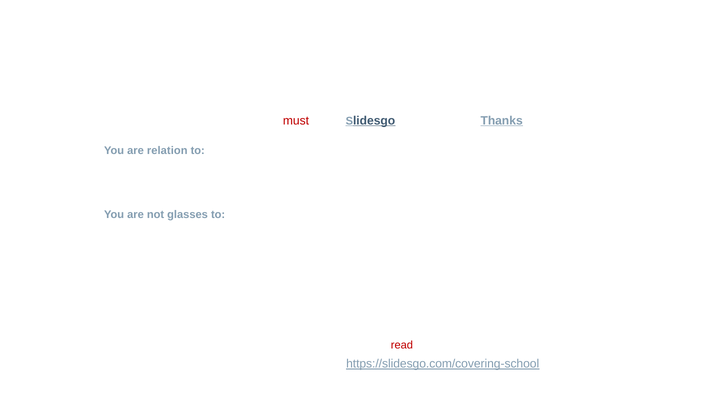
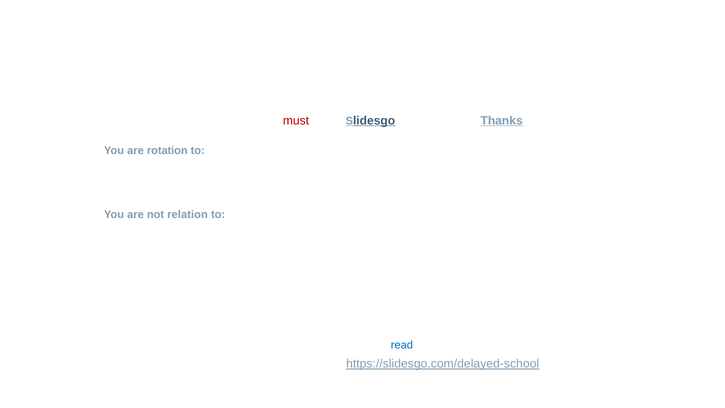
relation: relation -> rotation
glasses: glasses -> relation
read colour: red -> blue
https://slidesgo.com/covering-school: https://slidesgo.com/covering-school -> https://slidesgo.com/delayed-school
